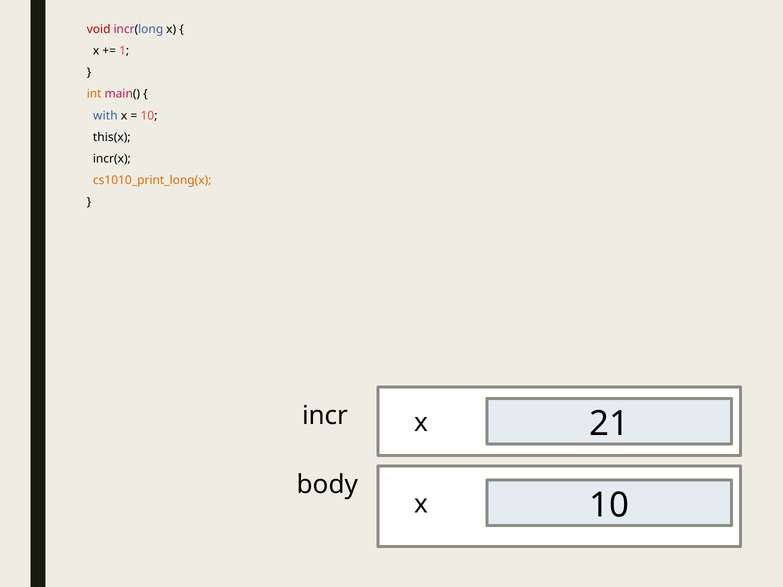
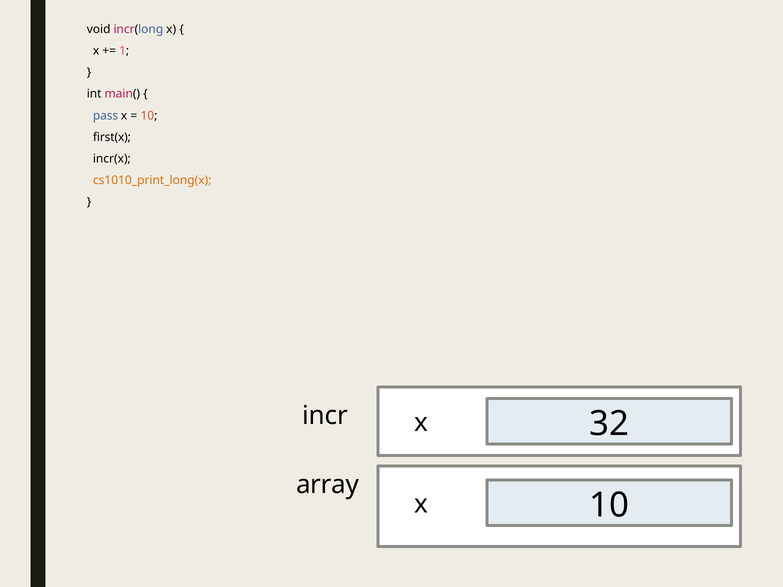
void colour: red -> black
int colour: orange -> black
with: with -> pass
this(x: this(x -> first(x
21: 21 -> 32
body: body -> array
